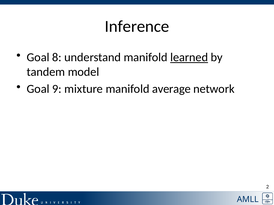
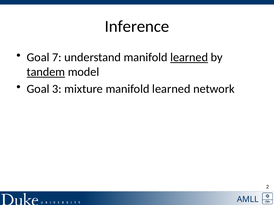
8: 8 -> 7
tandem underline: none -> present
9: 9 -> 3
mixture manifold average: average -> learned
